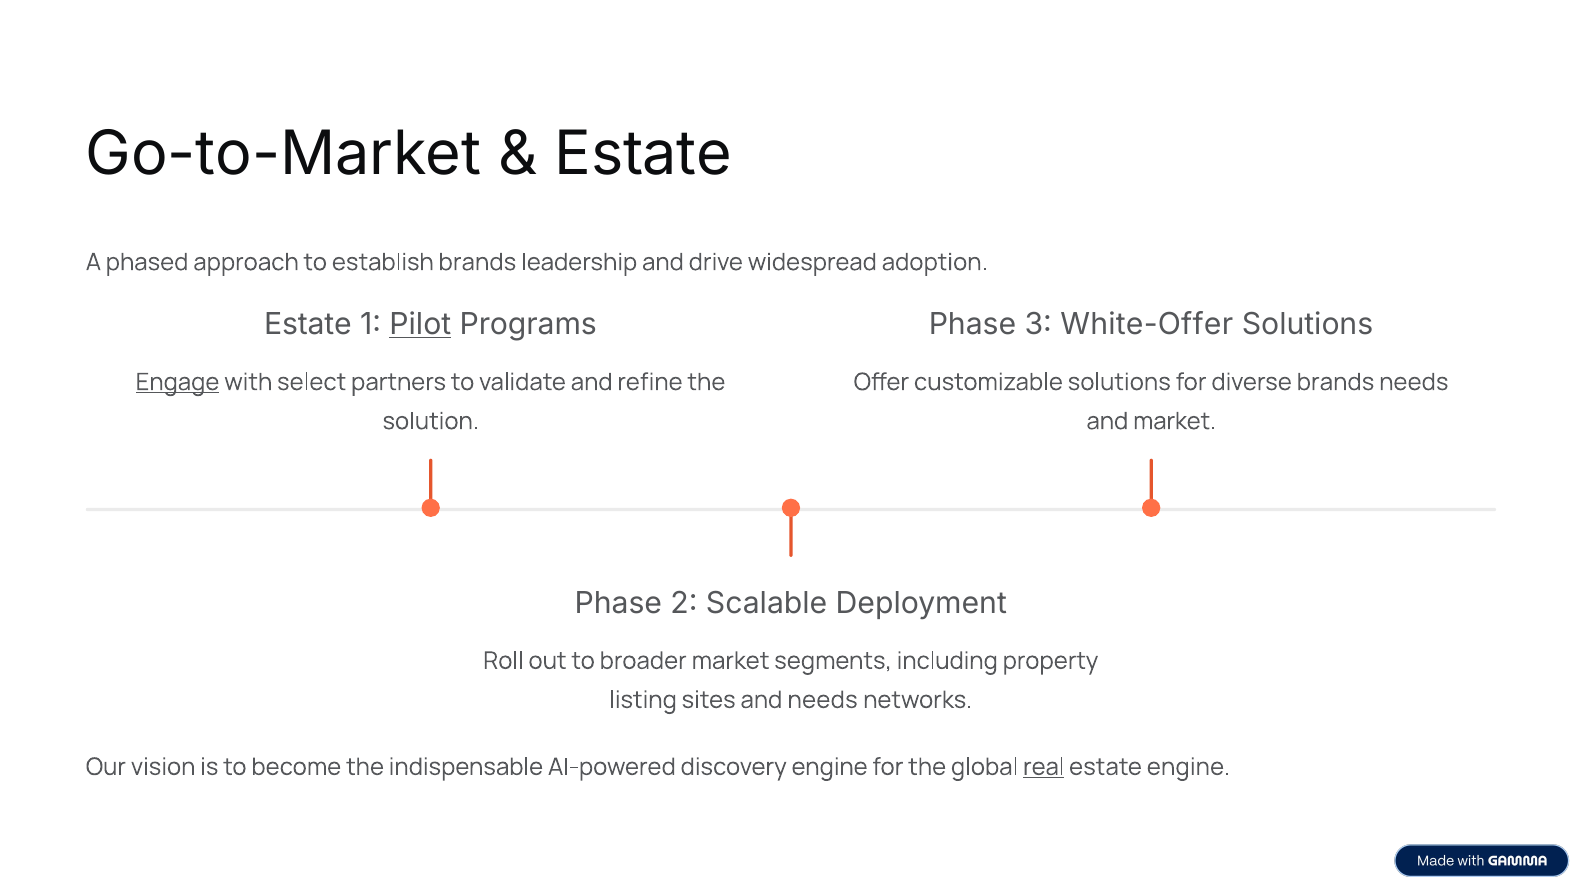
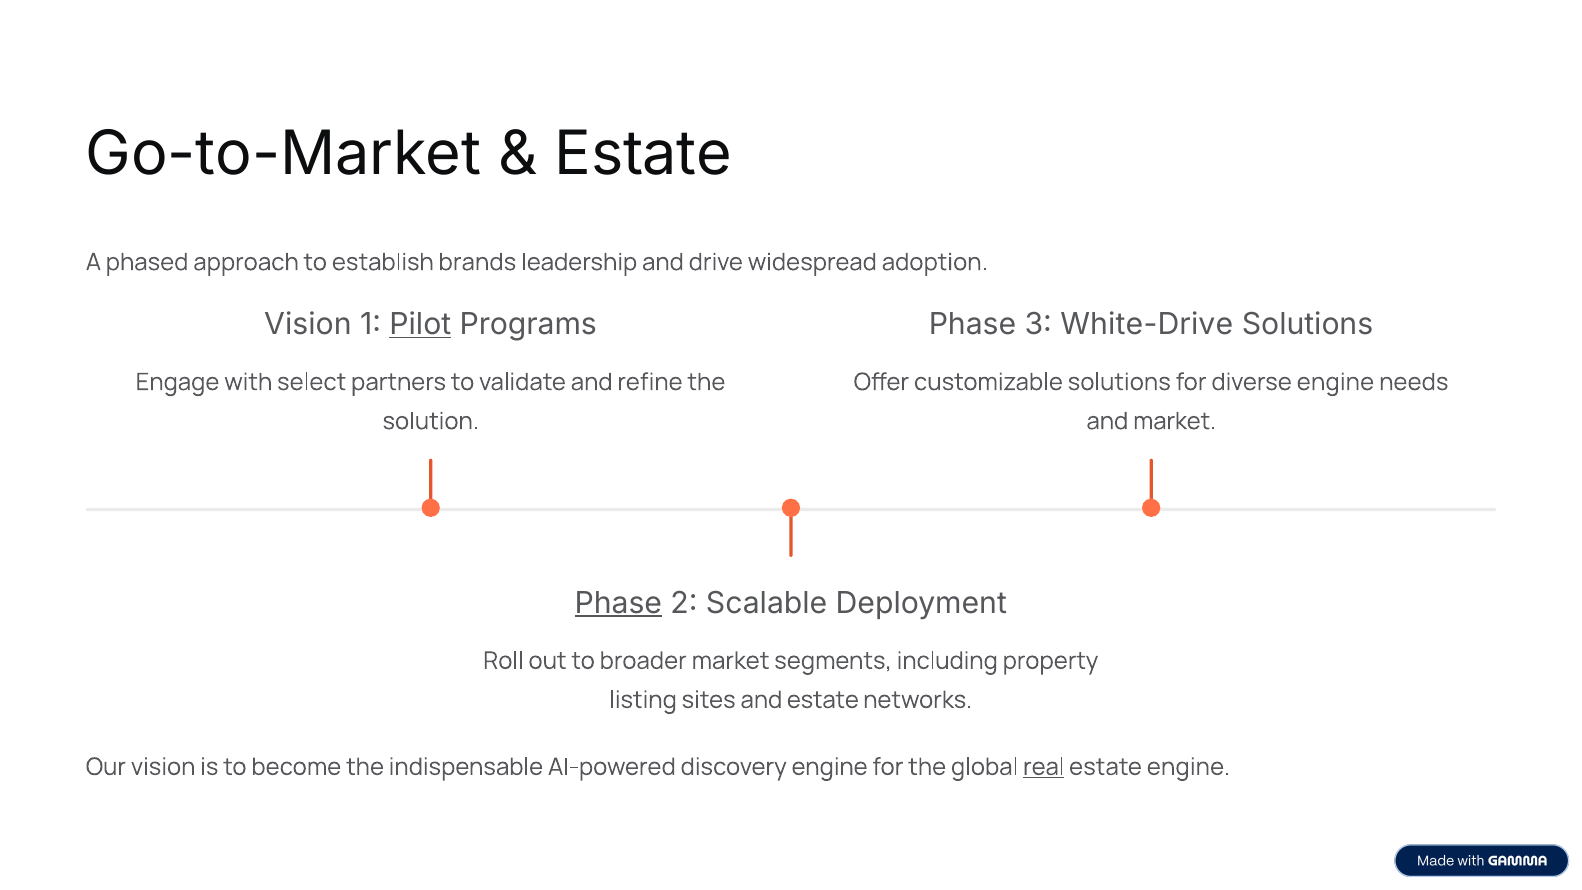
Estate at (308, 324): Estate -> Vision
White-Offer: White-Offer -> White-Drive
Engage underline: present -> none
diverse brands: brands -> engine
Phase at (618, 603) underline: none -> present
and needs: needs -> estate
